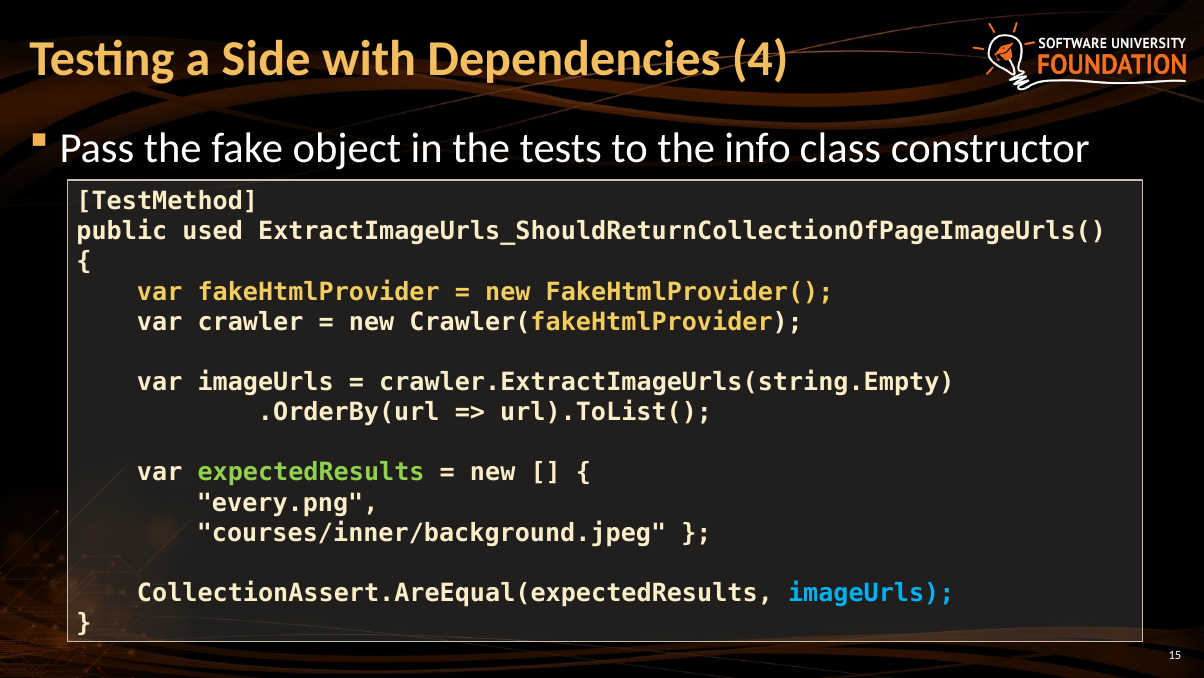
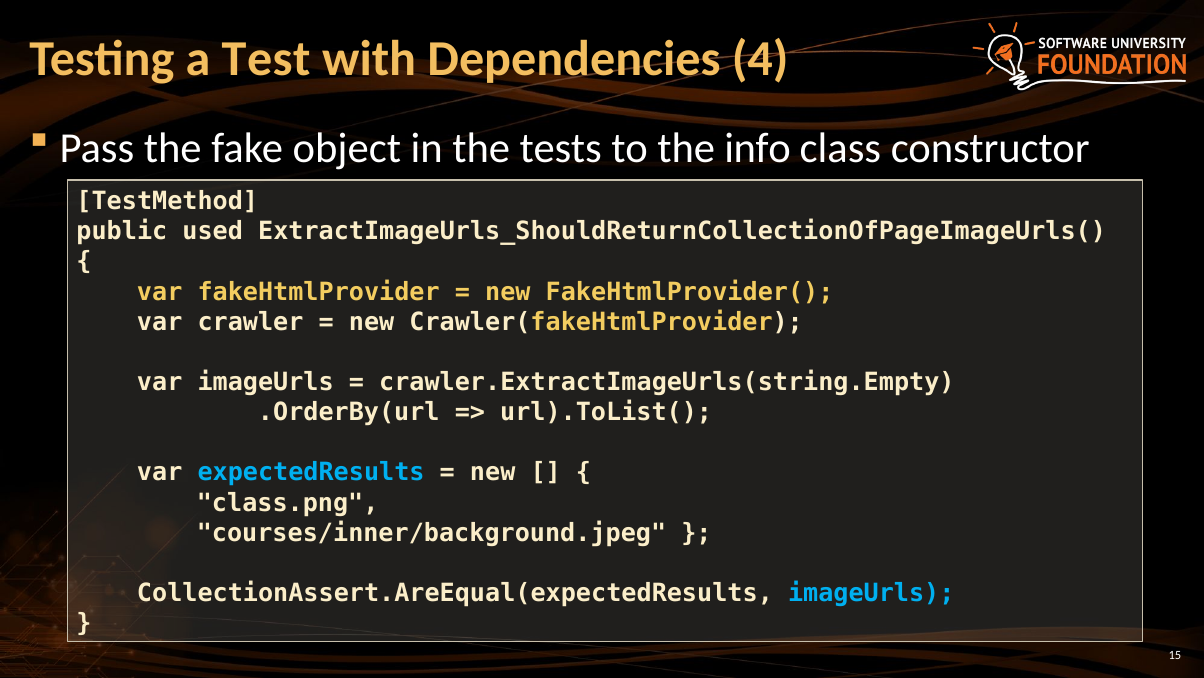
Side: Side -> Test
expectedResults colour: light green -> light blue
every.png: every.png -> class.png
